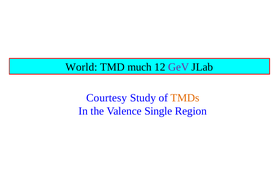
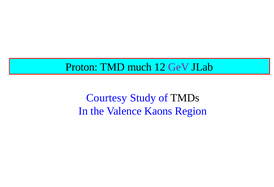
World: World -> Proton
TMDs colour: orange -> black
Single: Single -> Kaons
